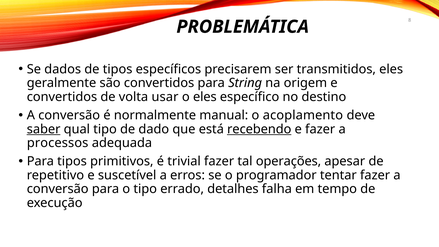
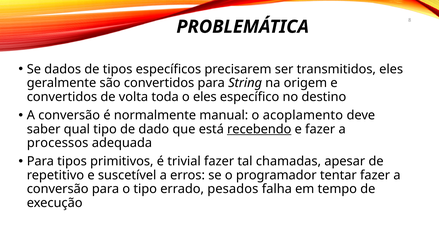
usar: usar -> toda
saber underline: present -> none
operações: operações -> chamadas
detalhes: detalhes -> pesados
